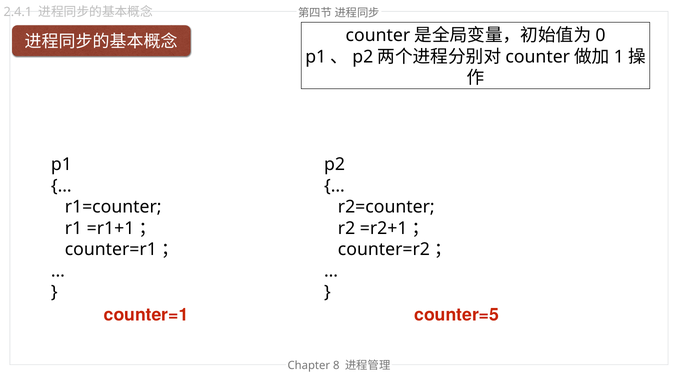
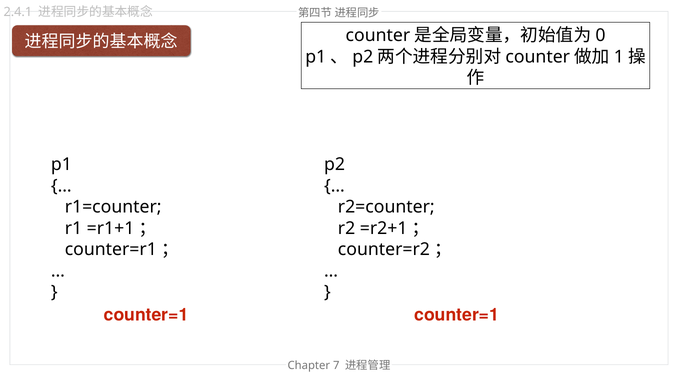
counter=5 at (457, 315): counter=5 -> counter=1
8: 8 -> 7
